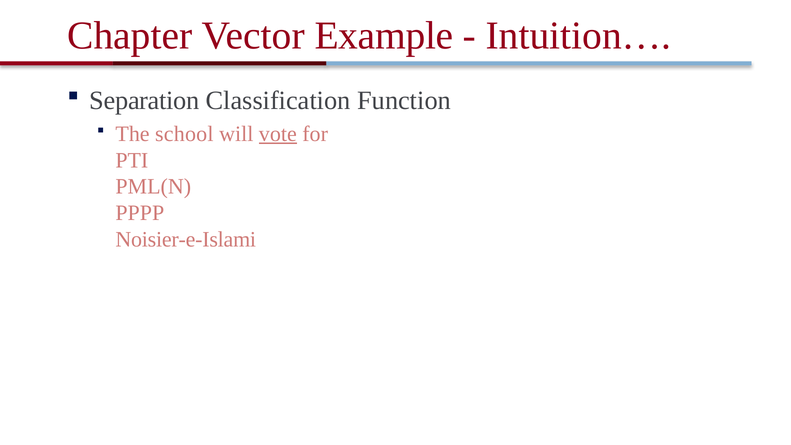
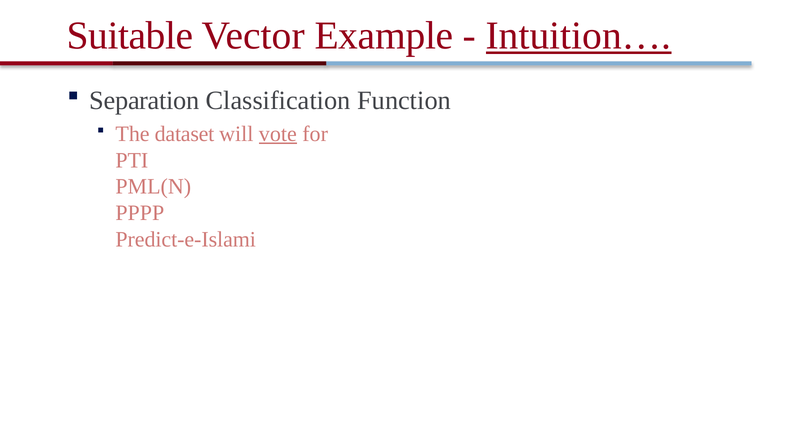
Chapter: Chapter -> Suitable
Intuition… underline: none -> present
school: school -> dataset
Noisier-e-Islami: Noisier-e-Islami -> Predict-e-Islami
